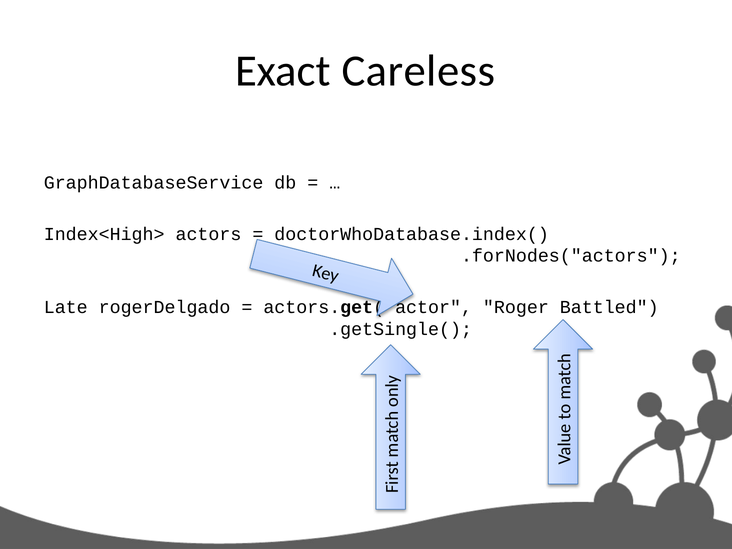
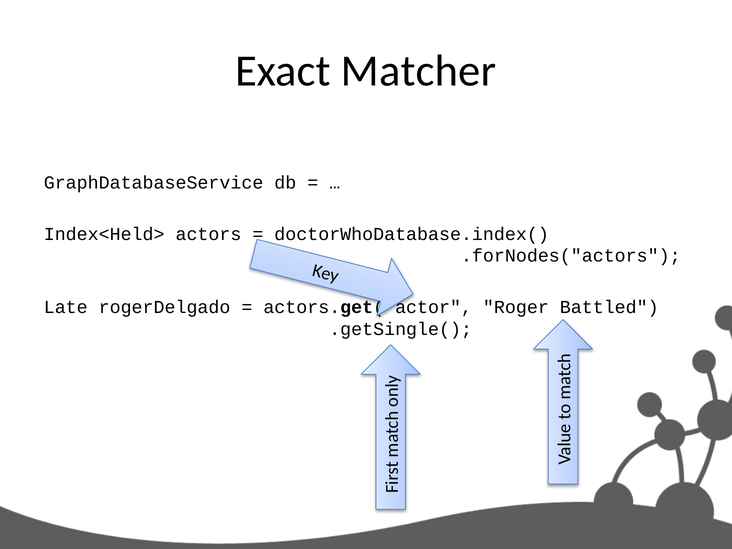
Careless: Careless -> Matcher
Index<High>: Index<High> -> Index<Held>
